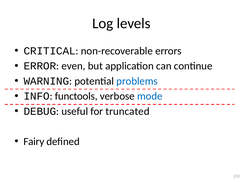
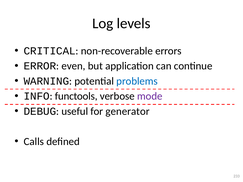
mode colour: blue -> purple
truncated: truncated -> generator
Fairy: Fairy -> Calls
